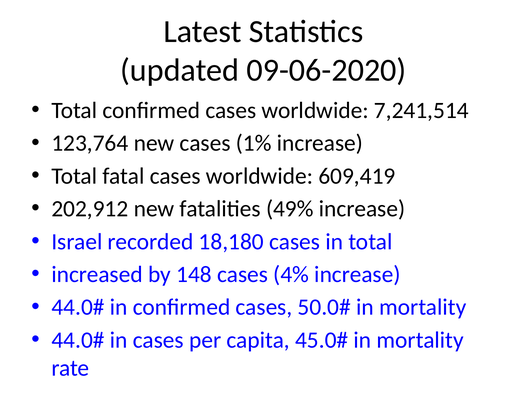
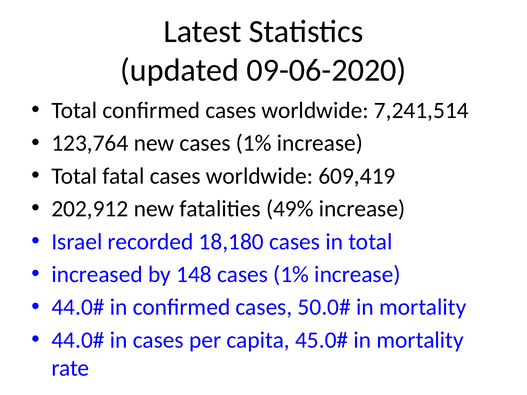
148 cases 4%: 4% -> 1%
